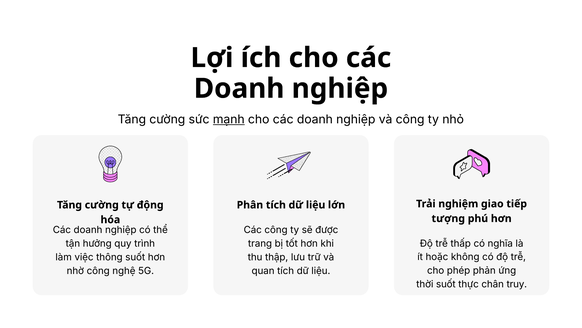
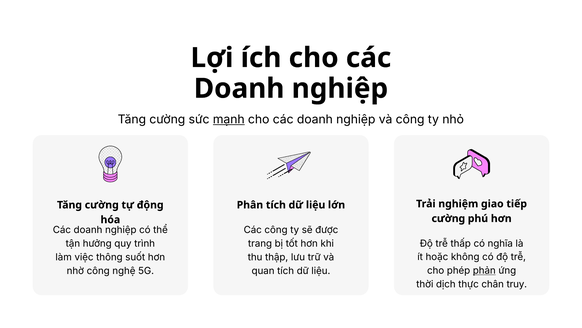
tượng at (448, 218): tượng -> cường
phản underline: none -> present
thời suốt: suốt -> dịch
